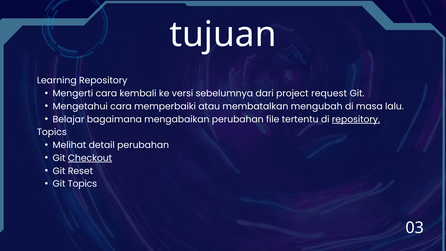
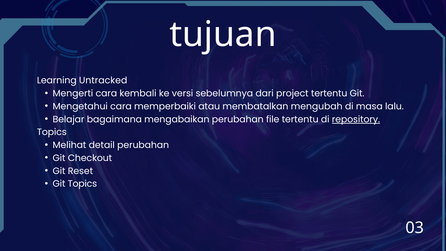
Learning Repository: Repository -> Untracked
project request: request -> tertentu
Checkout underline: present -> none
